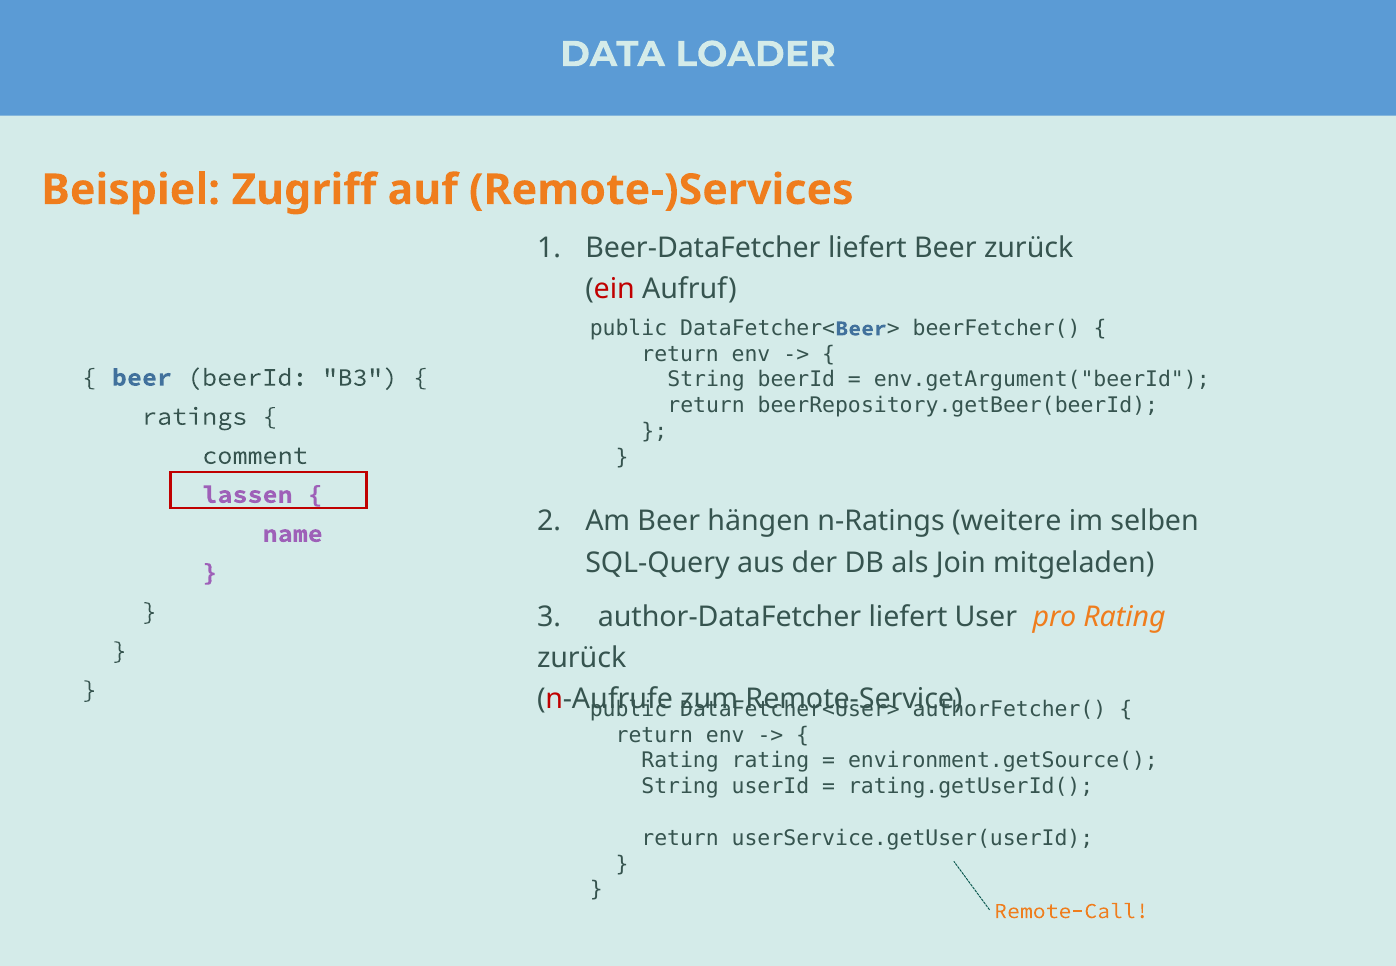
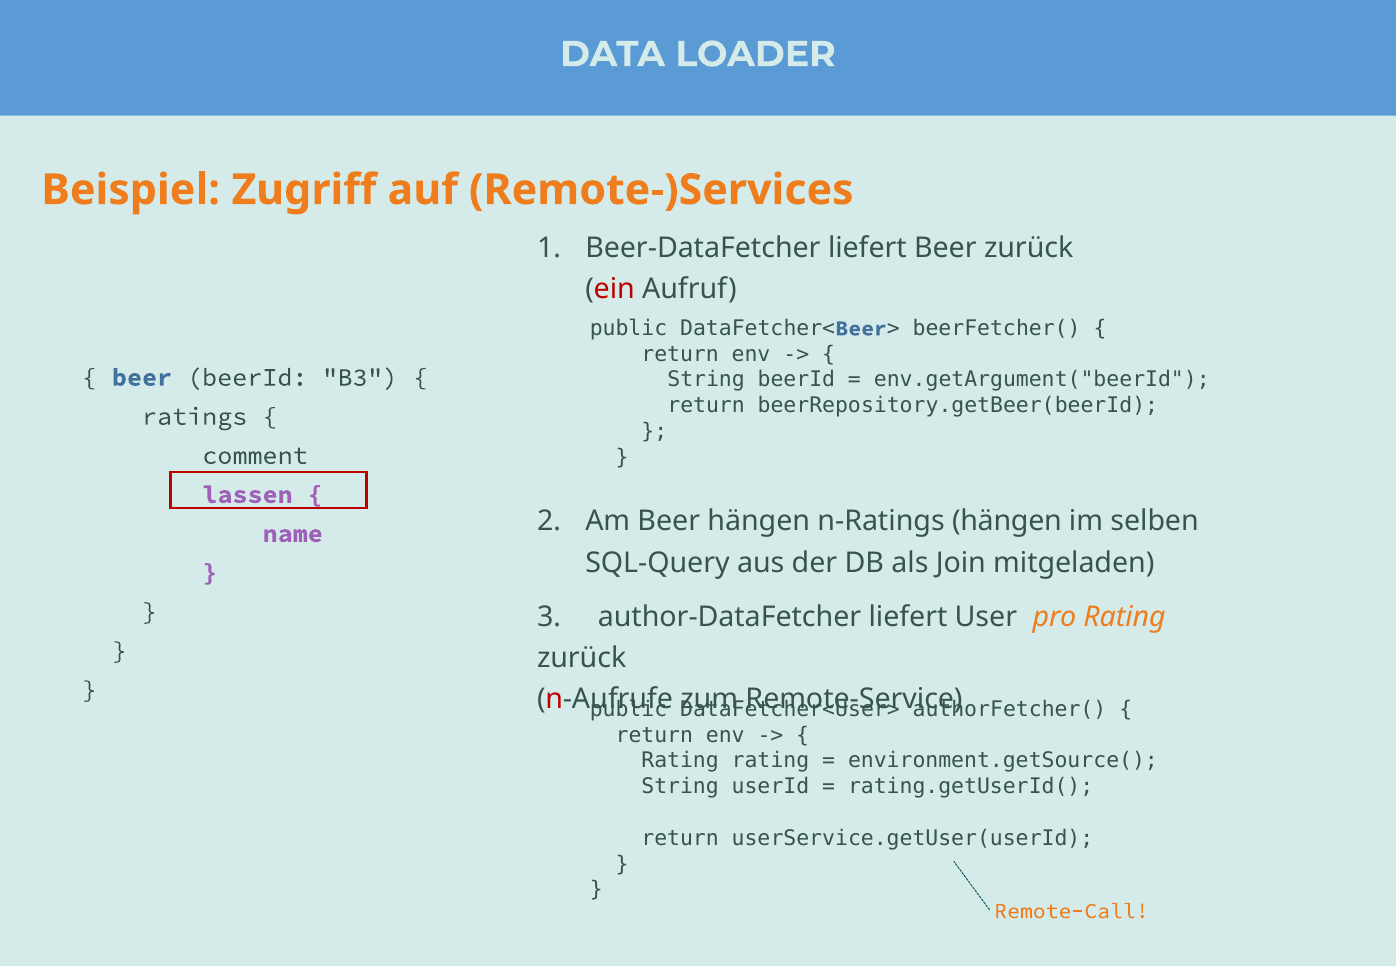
n-Ratings weitere: weitere -> hängen
